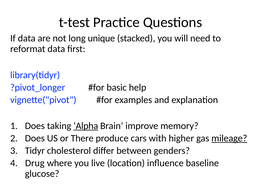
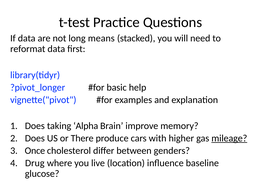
unique: unique -> means
Alpha underline: present -> none
Tidyr: Tidyr -> Once
